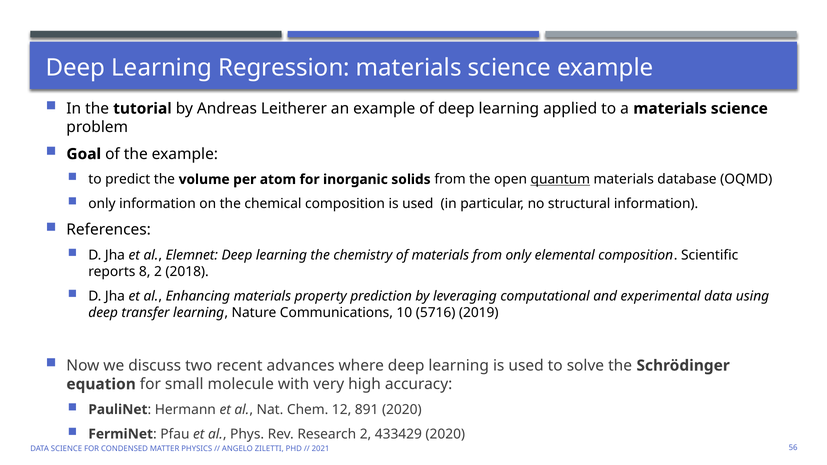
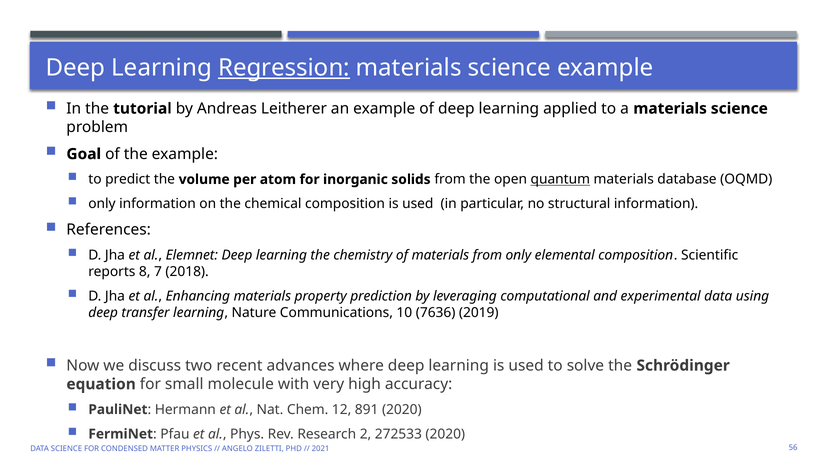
Regression underline: none -> present
8 2: 2 -> 7
5716: 5716 -> 7636
433429: 433429 -> 272533
